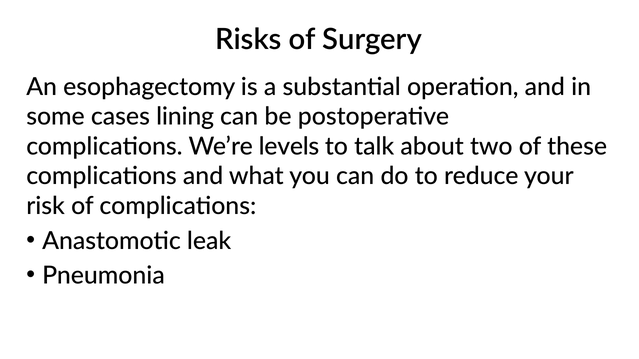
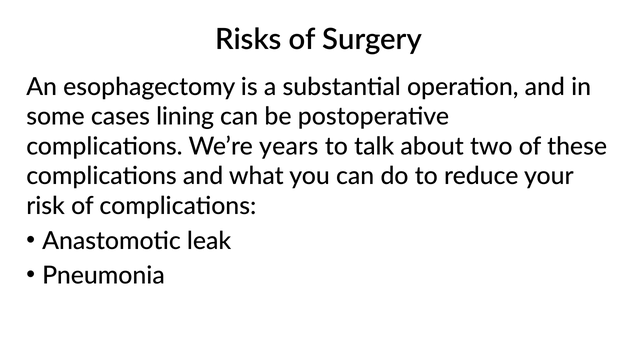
levels: levels -> years
